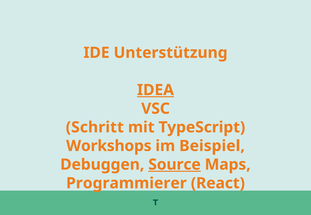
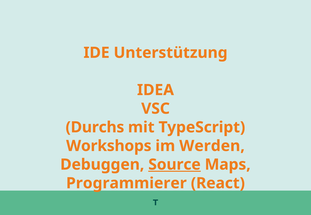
IDEA underline: present -> none
Schritt: Schritt -> Durchs
Beispiel: Beispiel -> Werden
